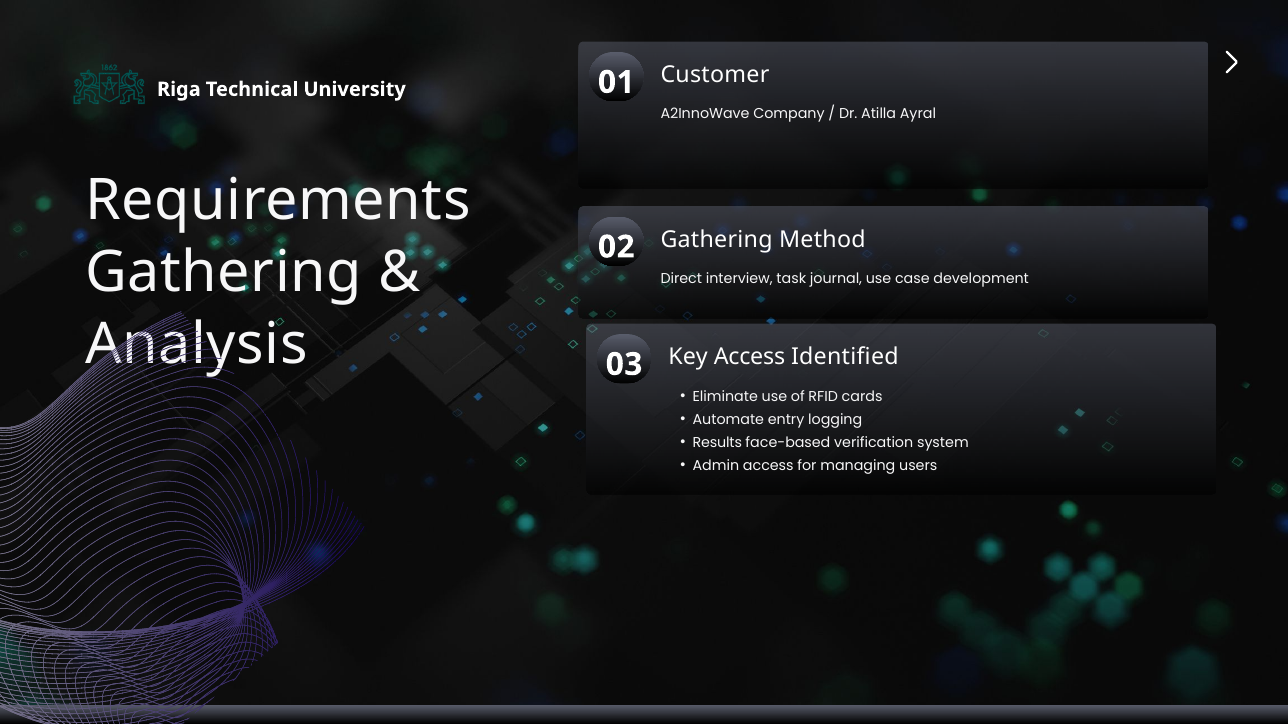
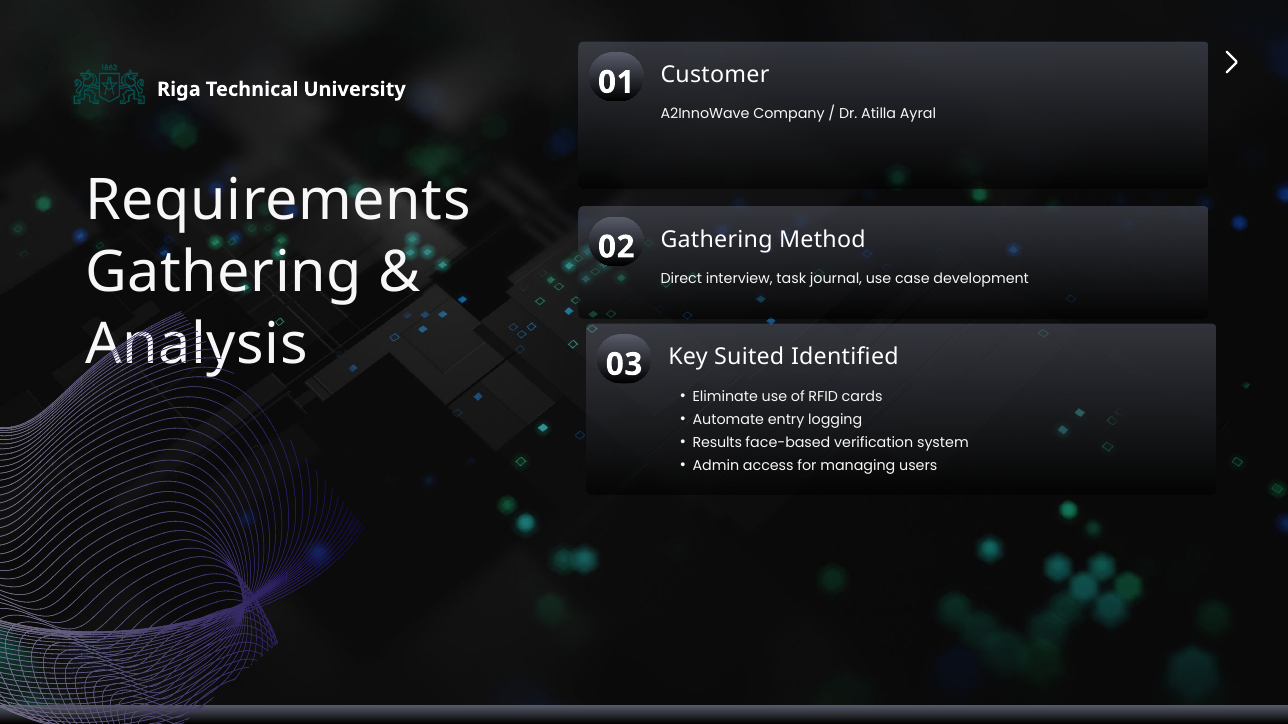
Key Access: Access -> Suited
